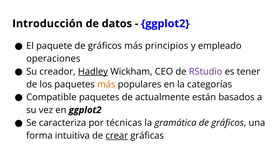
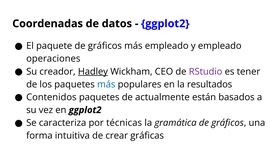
Introducción: Introducción -> Coordenadas
más principios: principios -> empleado
más at (106, 84) colour: orange -> blue
categorías: categorías -> resultados
Compatible: Compatible -> Contenidos
crear underline: present -> none
